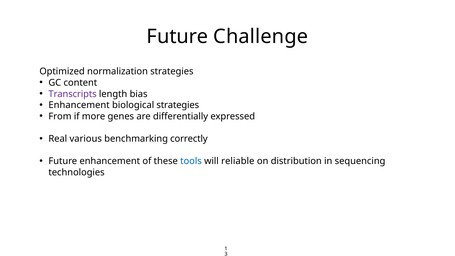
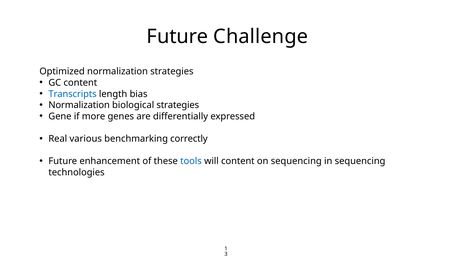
Transcripts colour: purple -> blue
Enhancement at (79, 105): Enhancement -> Normalization
From: From -> Gene
will reliable: reliable -> content
on distribution: distribution -> sequencing
